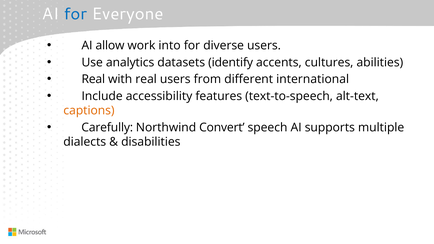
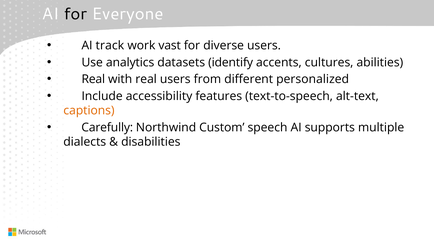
for at (76, 14) colour: blue -> black
allow: allow -> track
into: into -> vast
international: international -> personalized
Convert: Convert -> Custom
